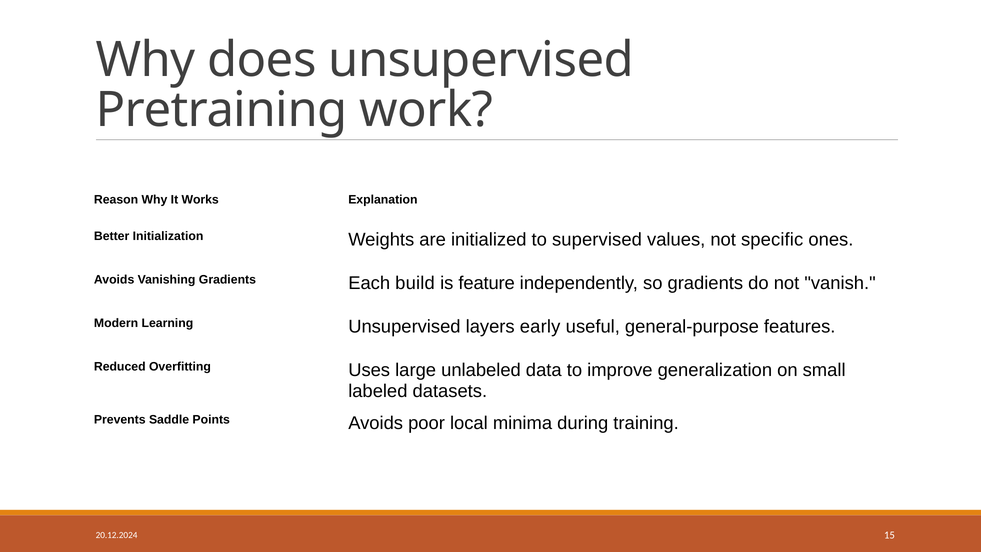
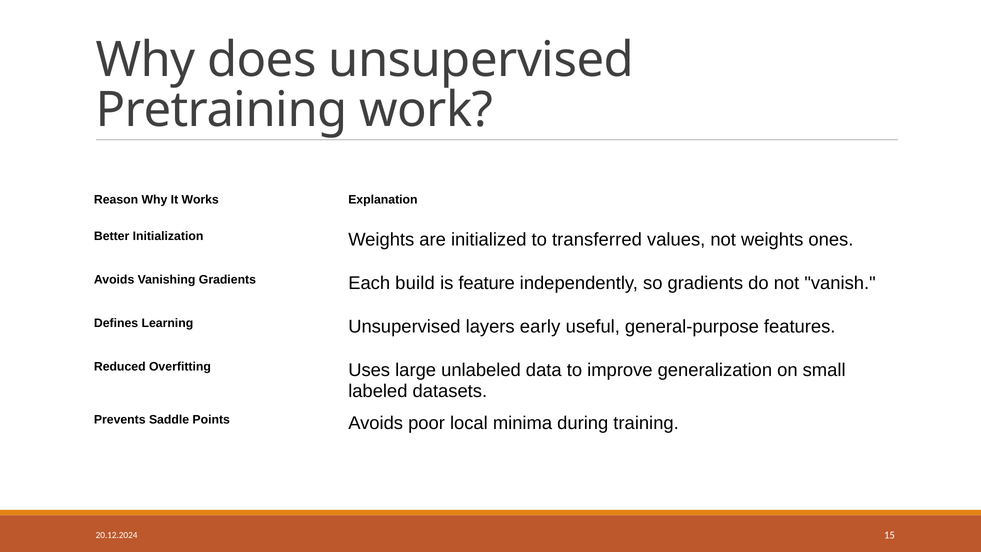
supervised: supervised -> transferred
not specific: specific -> weights
Modern: Modern -> Defines
